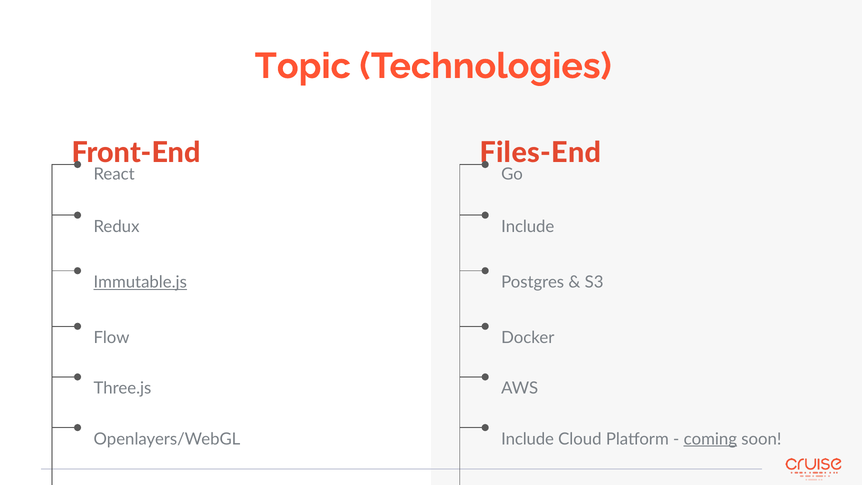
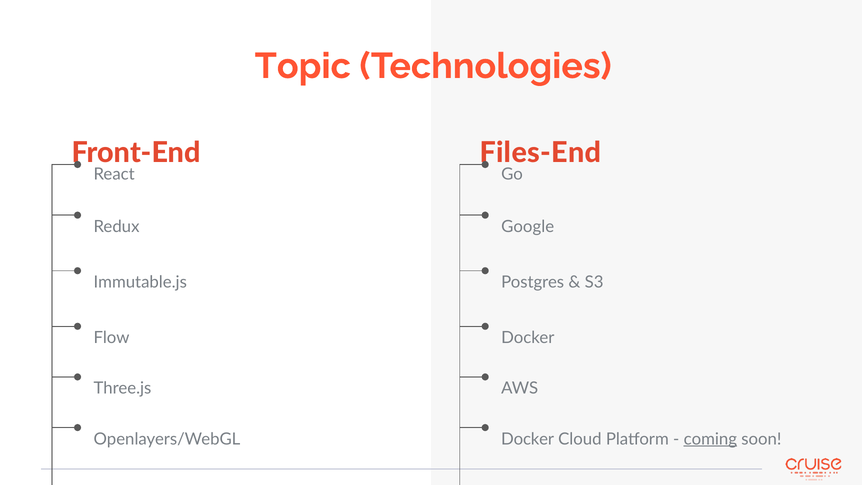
Include at (528, 227): Include -> Google
Immutable.js underline: present -> none
Include at (528, 439): Include -> Docker
